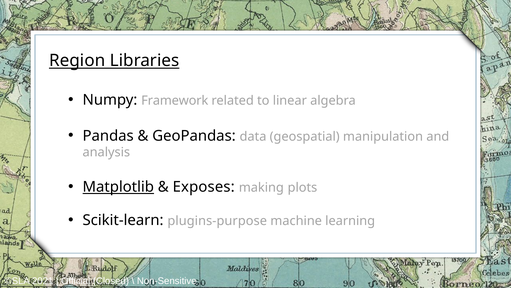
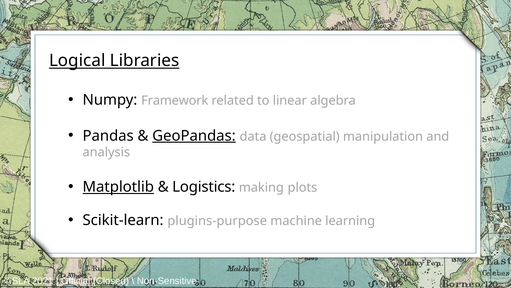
Region: Region -> Logical
GeoPandas underline: none -> present
Exposes: Exposes -> Logistics
